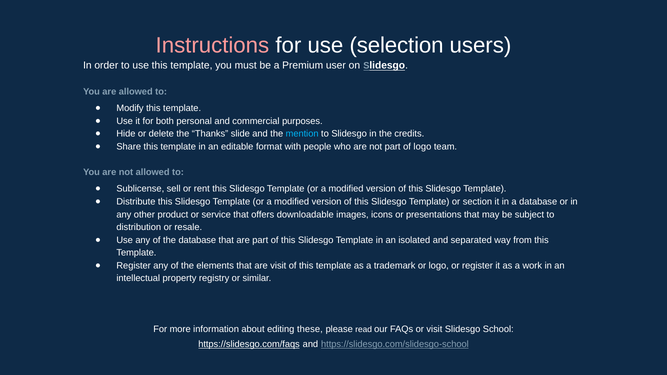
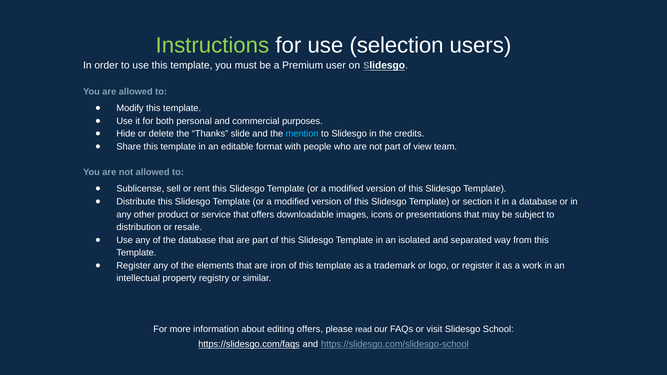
Instructions colour: pink -> light green
of logo: logo -> view
are visit: visit -> iron
editing these: these -> offers
